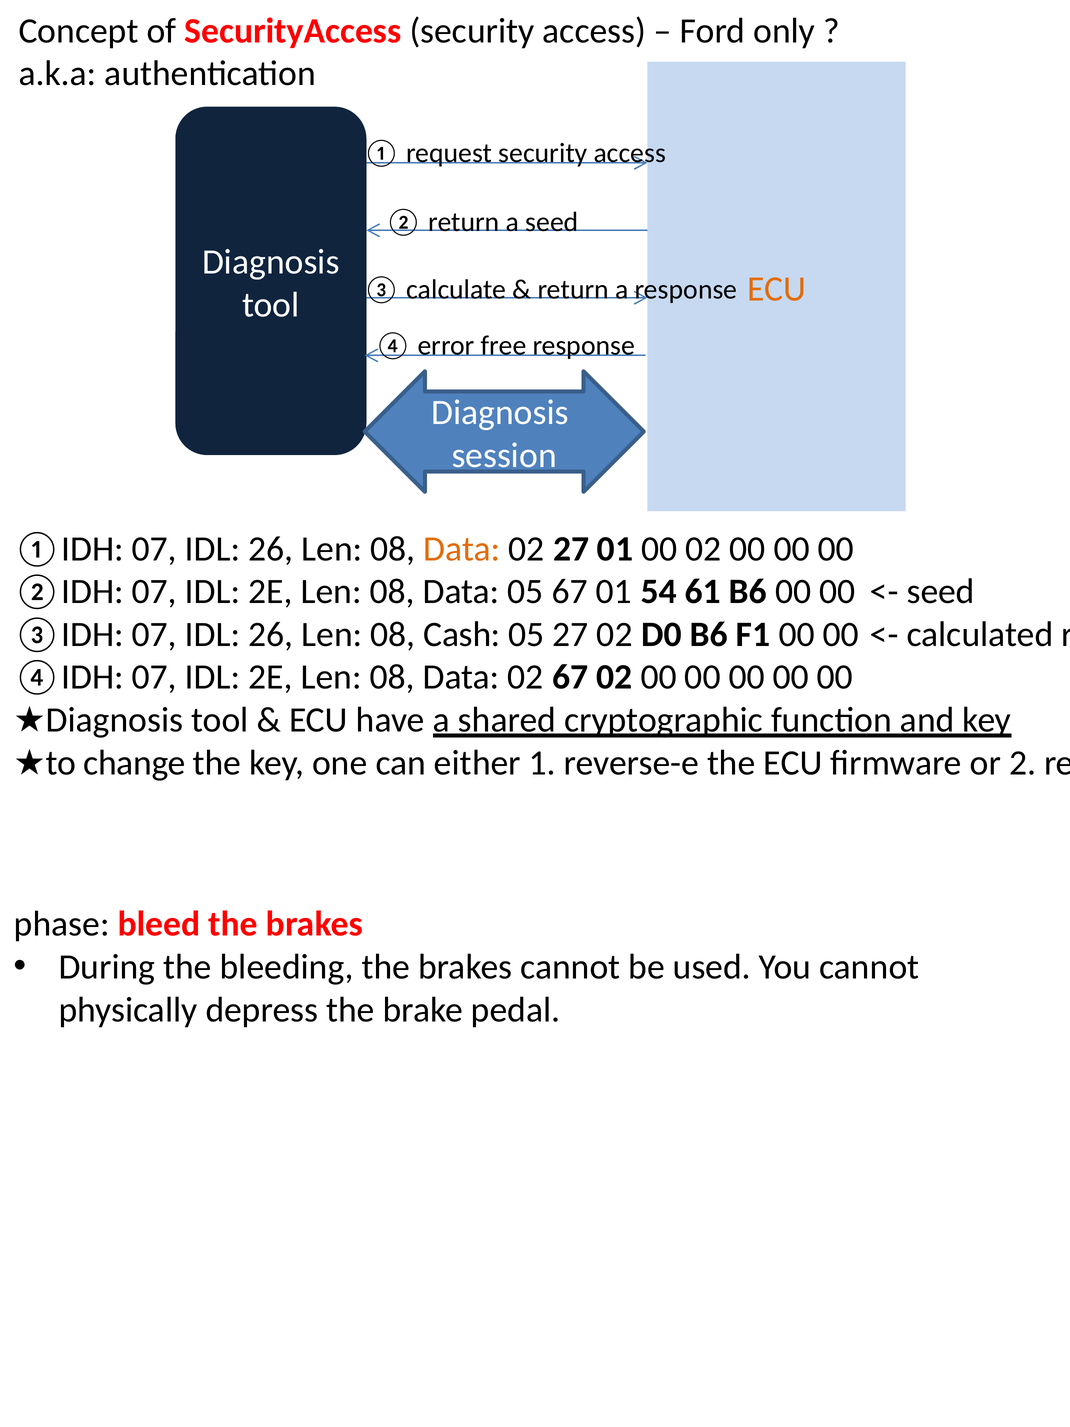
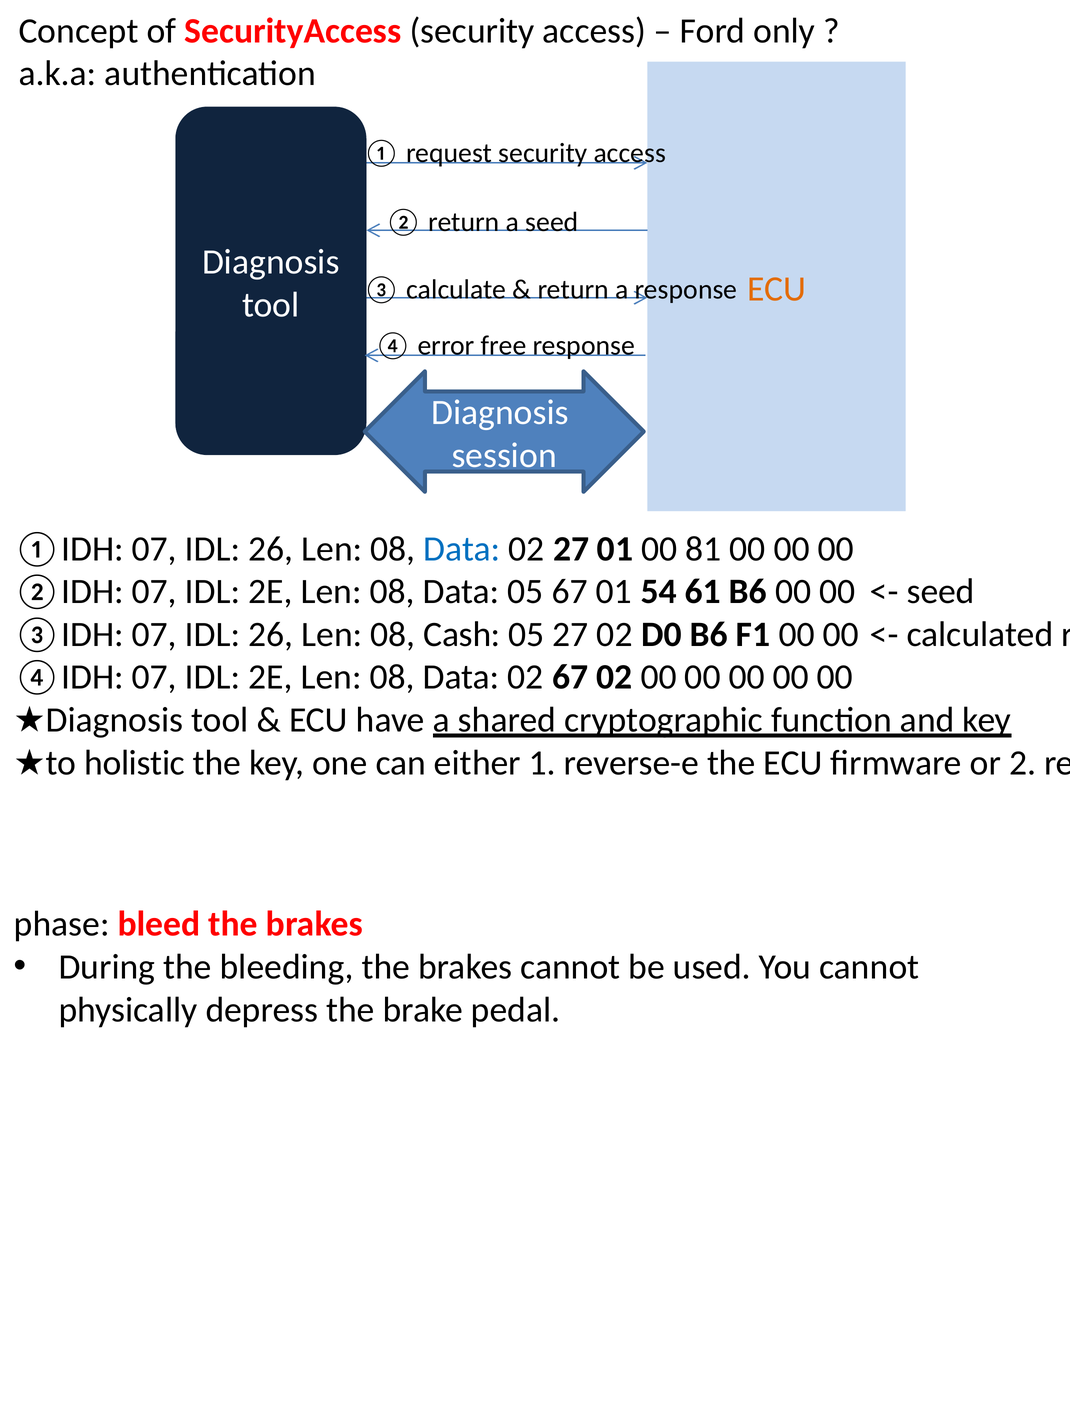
Data at (462, 549) colour: orange -> blue
00 02: 02 -> 81
change: change -> holistic
